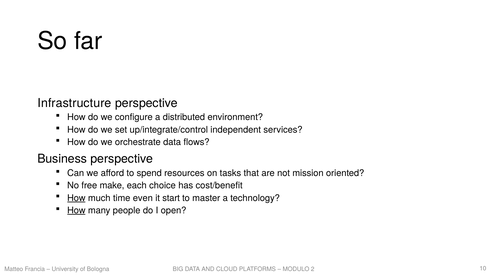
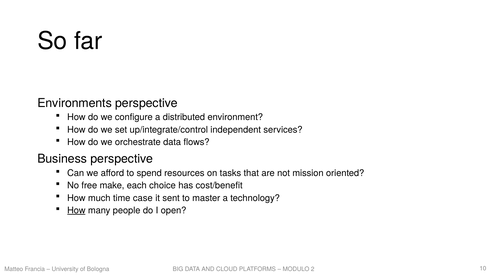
Infrastructure: Infrastructure -> Environments
How at (76, 198) underline: present -> none
even: even -> case
start: start -> sent
